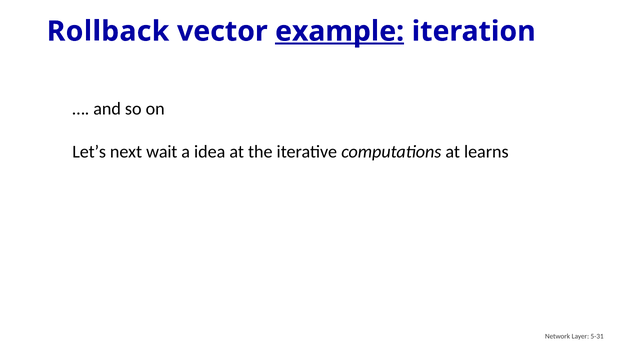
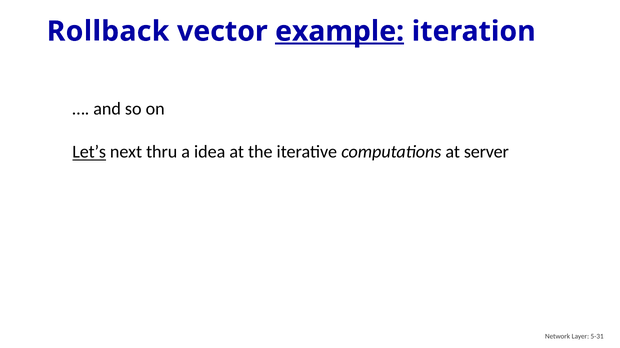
Let’s underline: none -> present
wait: wait -> thru
learns: learns -> server
